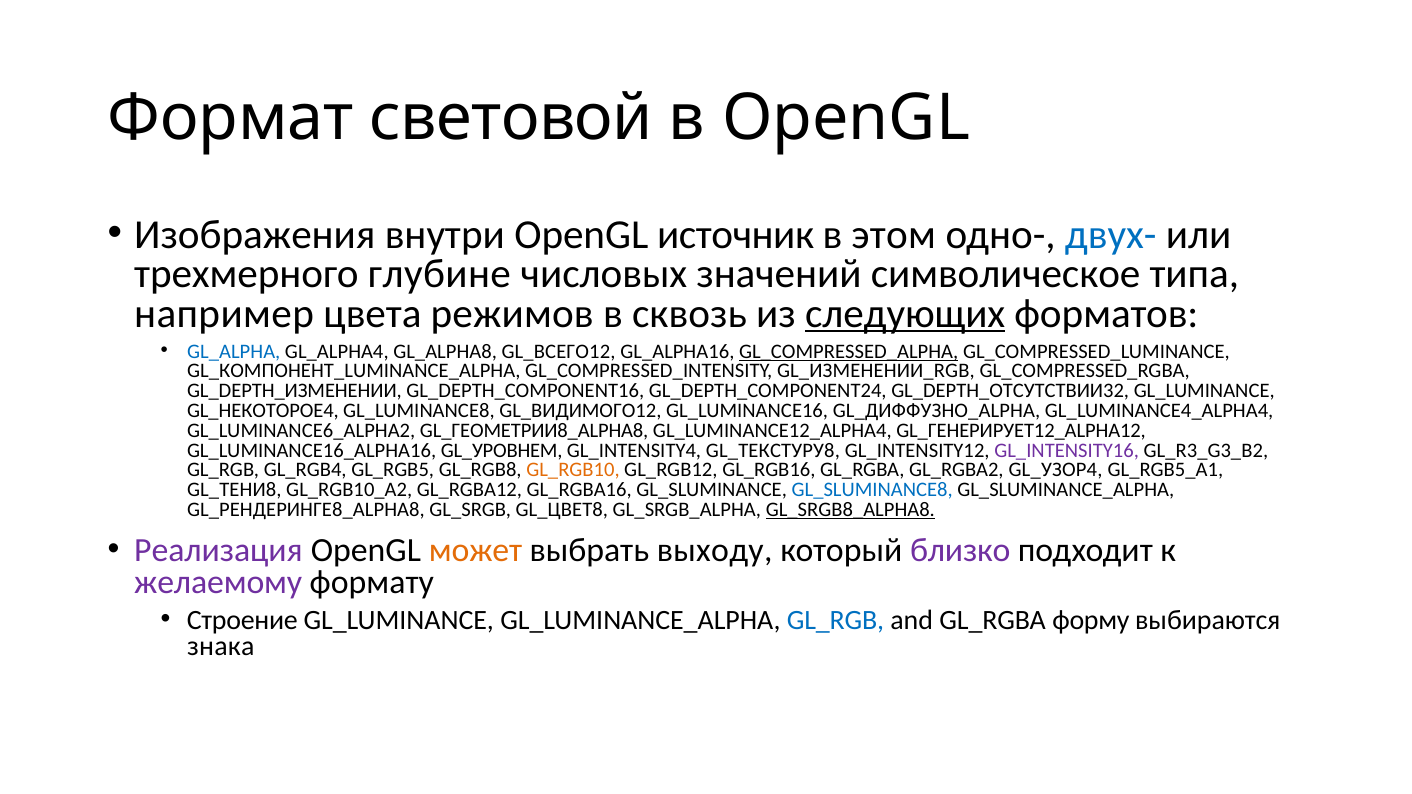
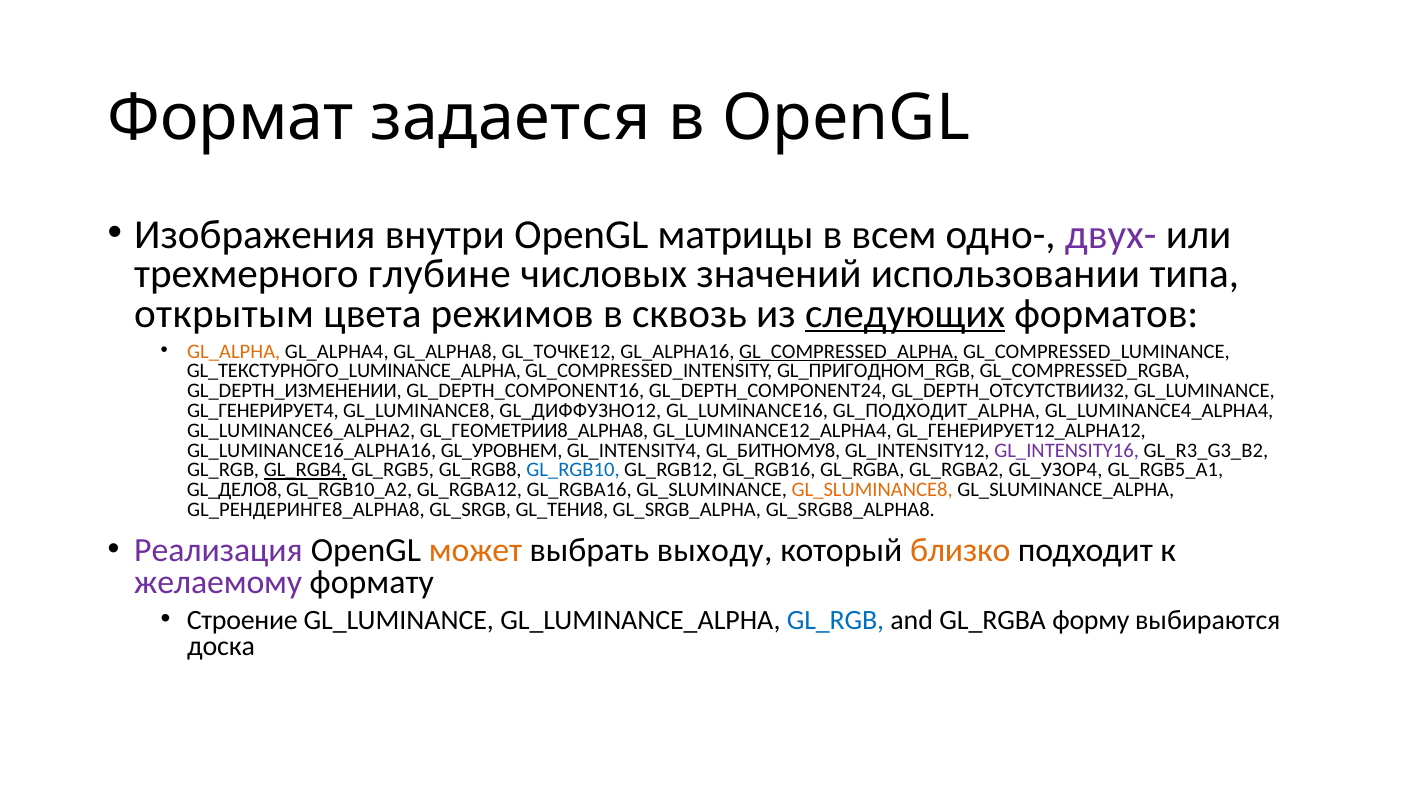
световой: световой -> задается
источник: источник -> матрицы
этом: этом -> всем
двух- colour: blue -> purple
символическое: символическое -> использовании
например: например -> открытым
GL_ALPHA colour: blue -> orange
GL_ВСЕГО12: GL_ВСЕГО12 -> GL_ТОЧКЕ12
GL_КОМПОНЕНТ_LUMINANCE_ALPHA: GL_КОМПОНЕНТ_LUMINANCE_ALPHA -> GL_ТЕКСТУРНОГО_LUMINANCE_ALPHA
GL_ИЗМЕНЕНИИ_RGB: GL_ИЗМЕНЕНИИ_RGB -> GL_ПРИГОДНОМ_RGB
GL_НЕКОТОРОЕ4: GL_НЕКОТОРОЕ4 -> GL_ГЕНЕРИРУЕТ4
GL_ВИДИМОГО12: GL_ВИДИМОГО12 -> GL_ДИФФУЗНО12
GL_ДИФФУЗНО_ALPHA: GL_ДИФФУЗНО_ALPHA -> GL_ПОДХОДИТ_ALPHA
GL_ТЕКСТУРУ8: GL_ТЕКСТУРУ8 -> GL_БИТНОМУ8
GL_RGB4 underline: none -> present
GL_RGB10 colour: orange -> blue
GL_ТЕНИ8: GL_ТЕНИ8 -> GL_ДЕЛО8
GL_SLUMINANCE8 colour: blue -> orange
GL_ЦВЕТ8: GL_ЦВЕТ8 -> GL_ТЕНИ8
GL_SRGB8_ALPHA8 underline: present -> none
близко colour: purple -> orange
знака: знака -> доска
